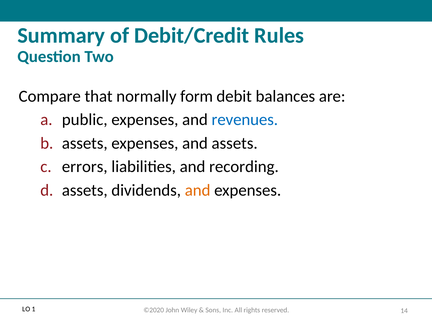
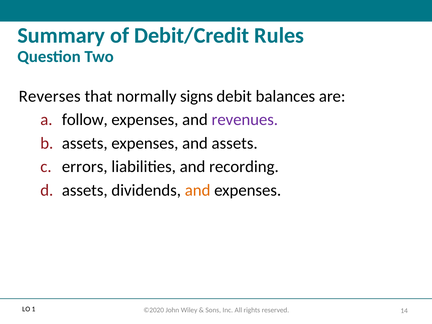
Compare: Compare -> Reverses
form: form -> signs
public: public -> follow
revenues colour: blue -> purple
